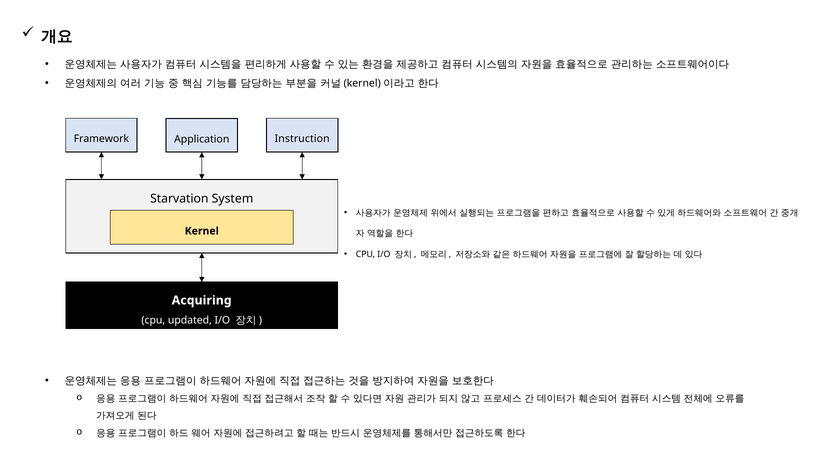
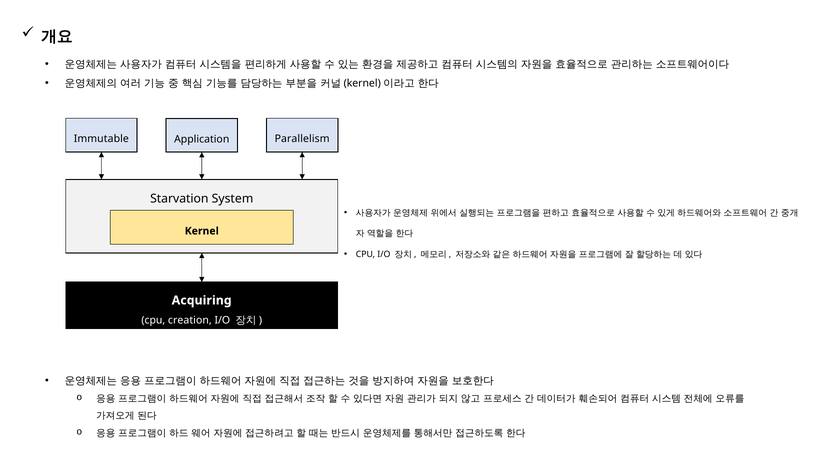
Framework: Framework -> Immutable
Instruction: Instruction -> Parallelism
updated: updated -> creation
